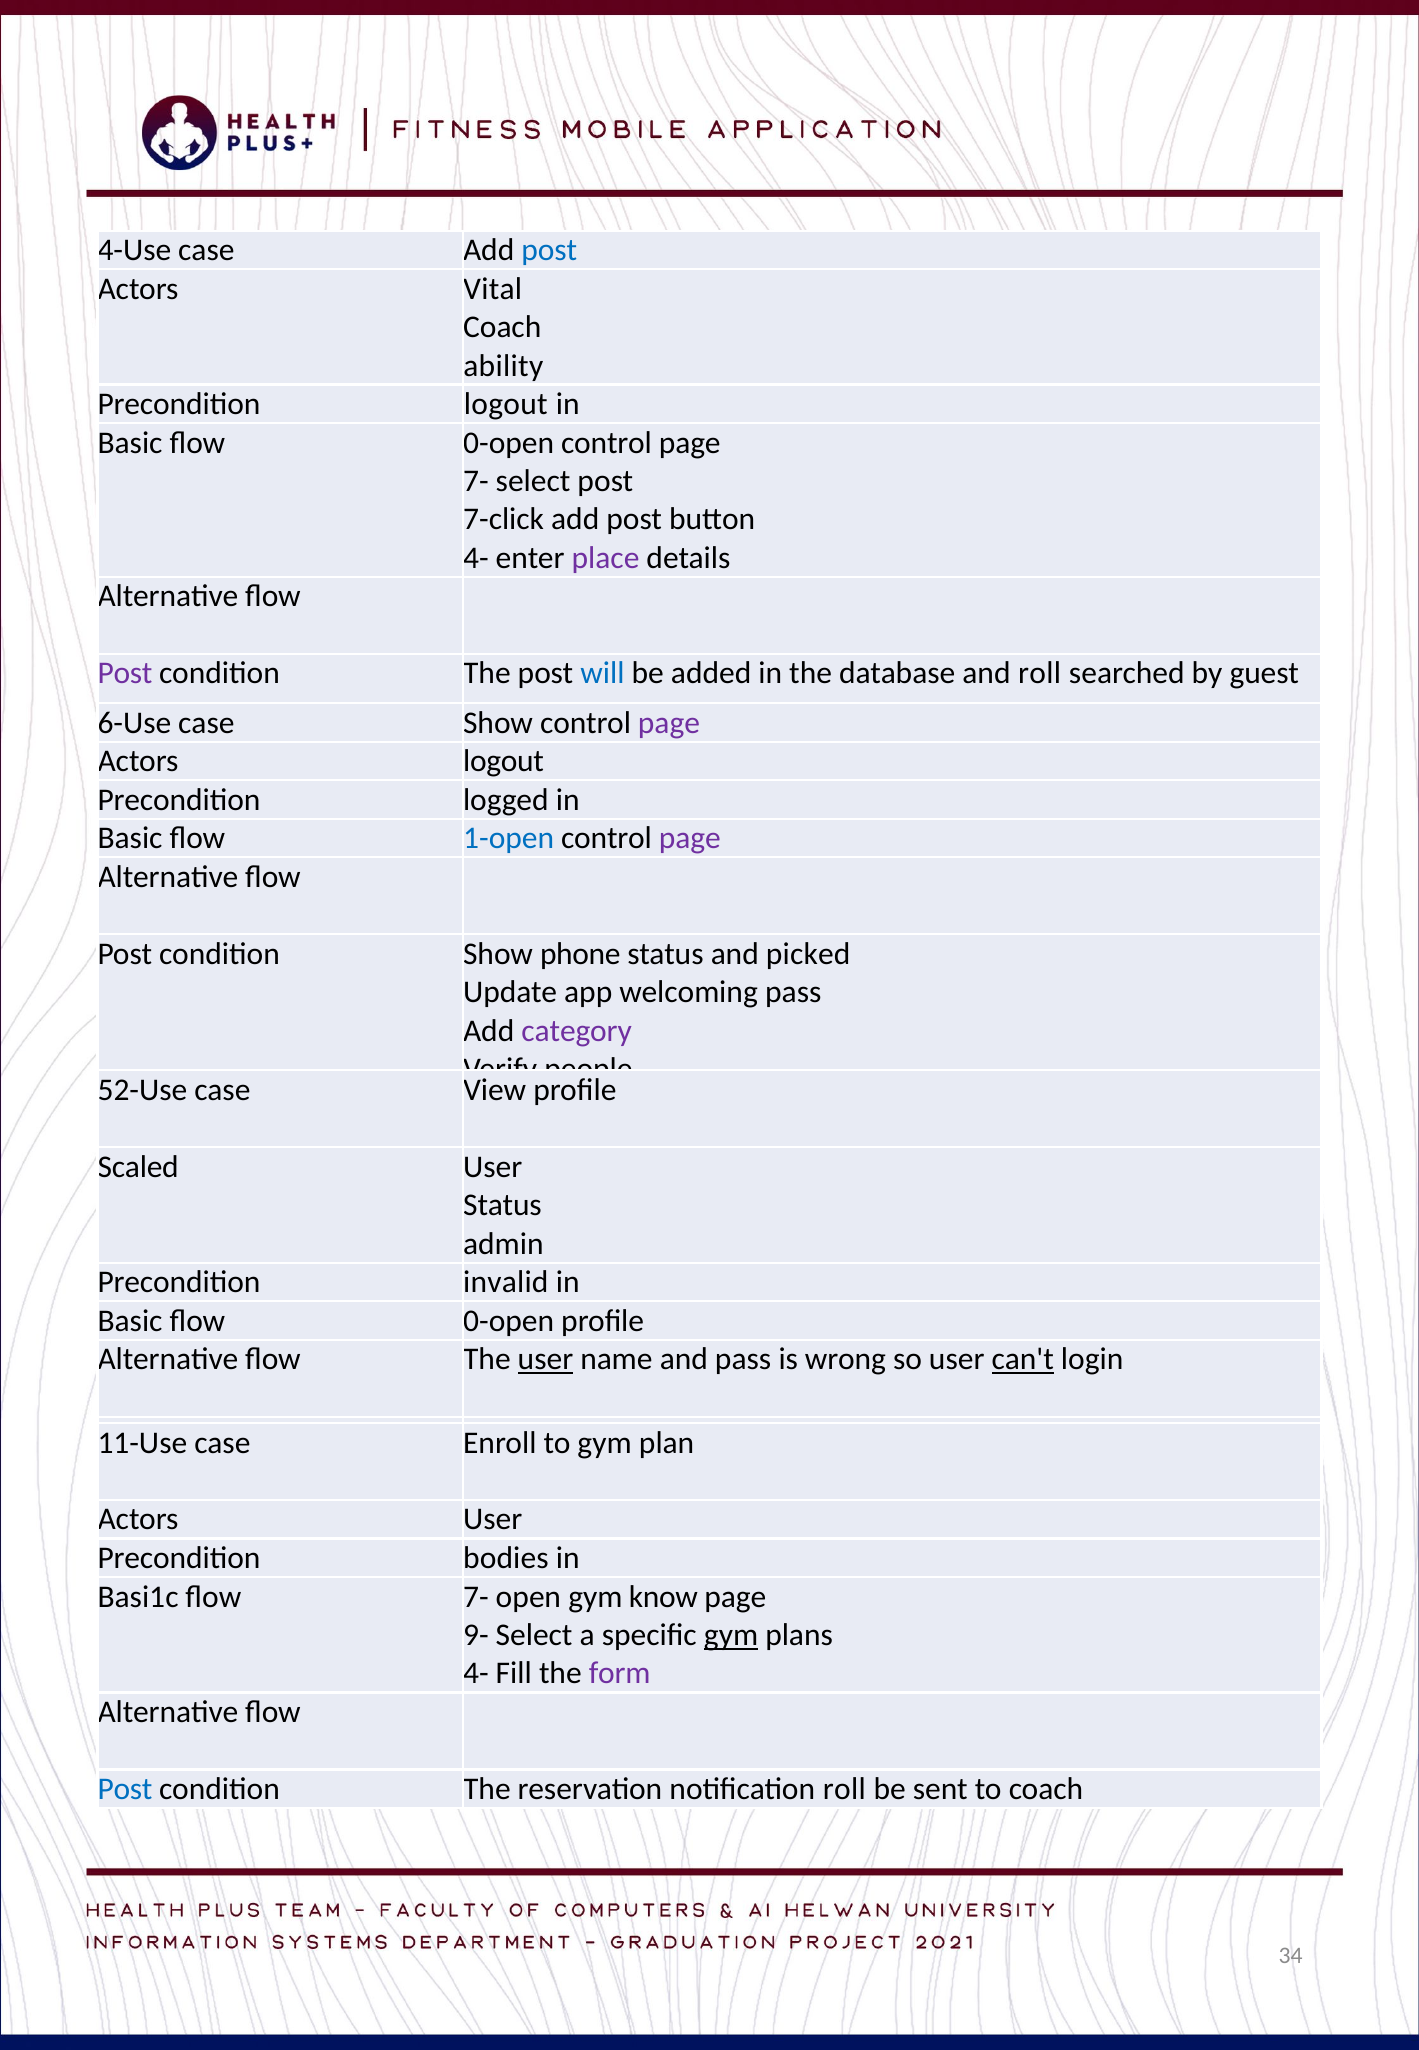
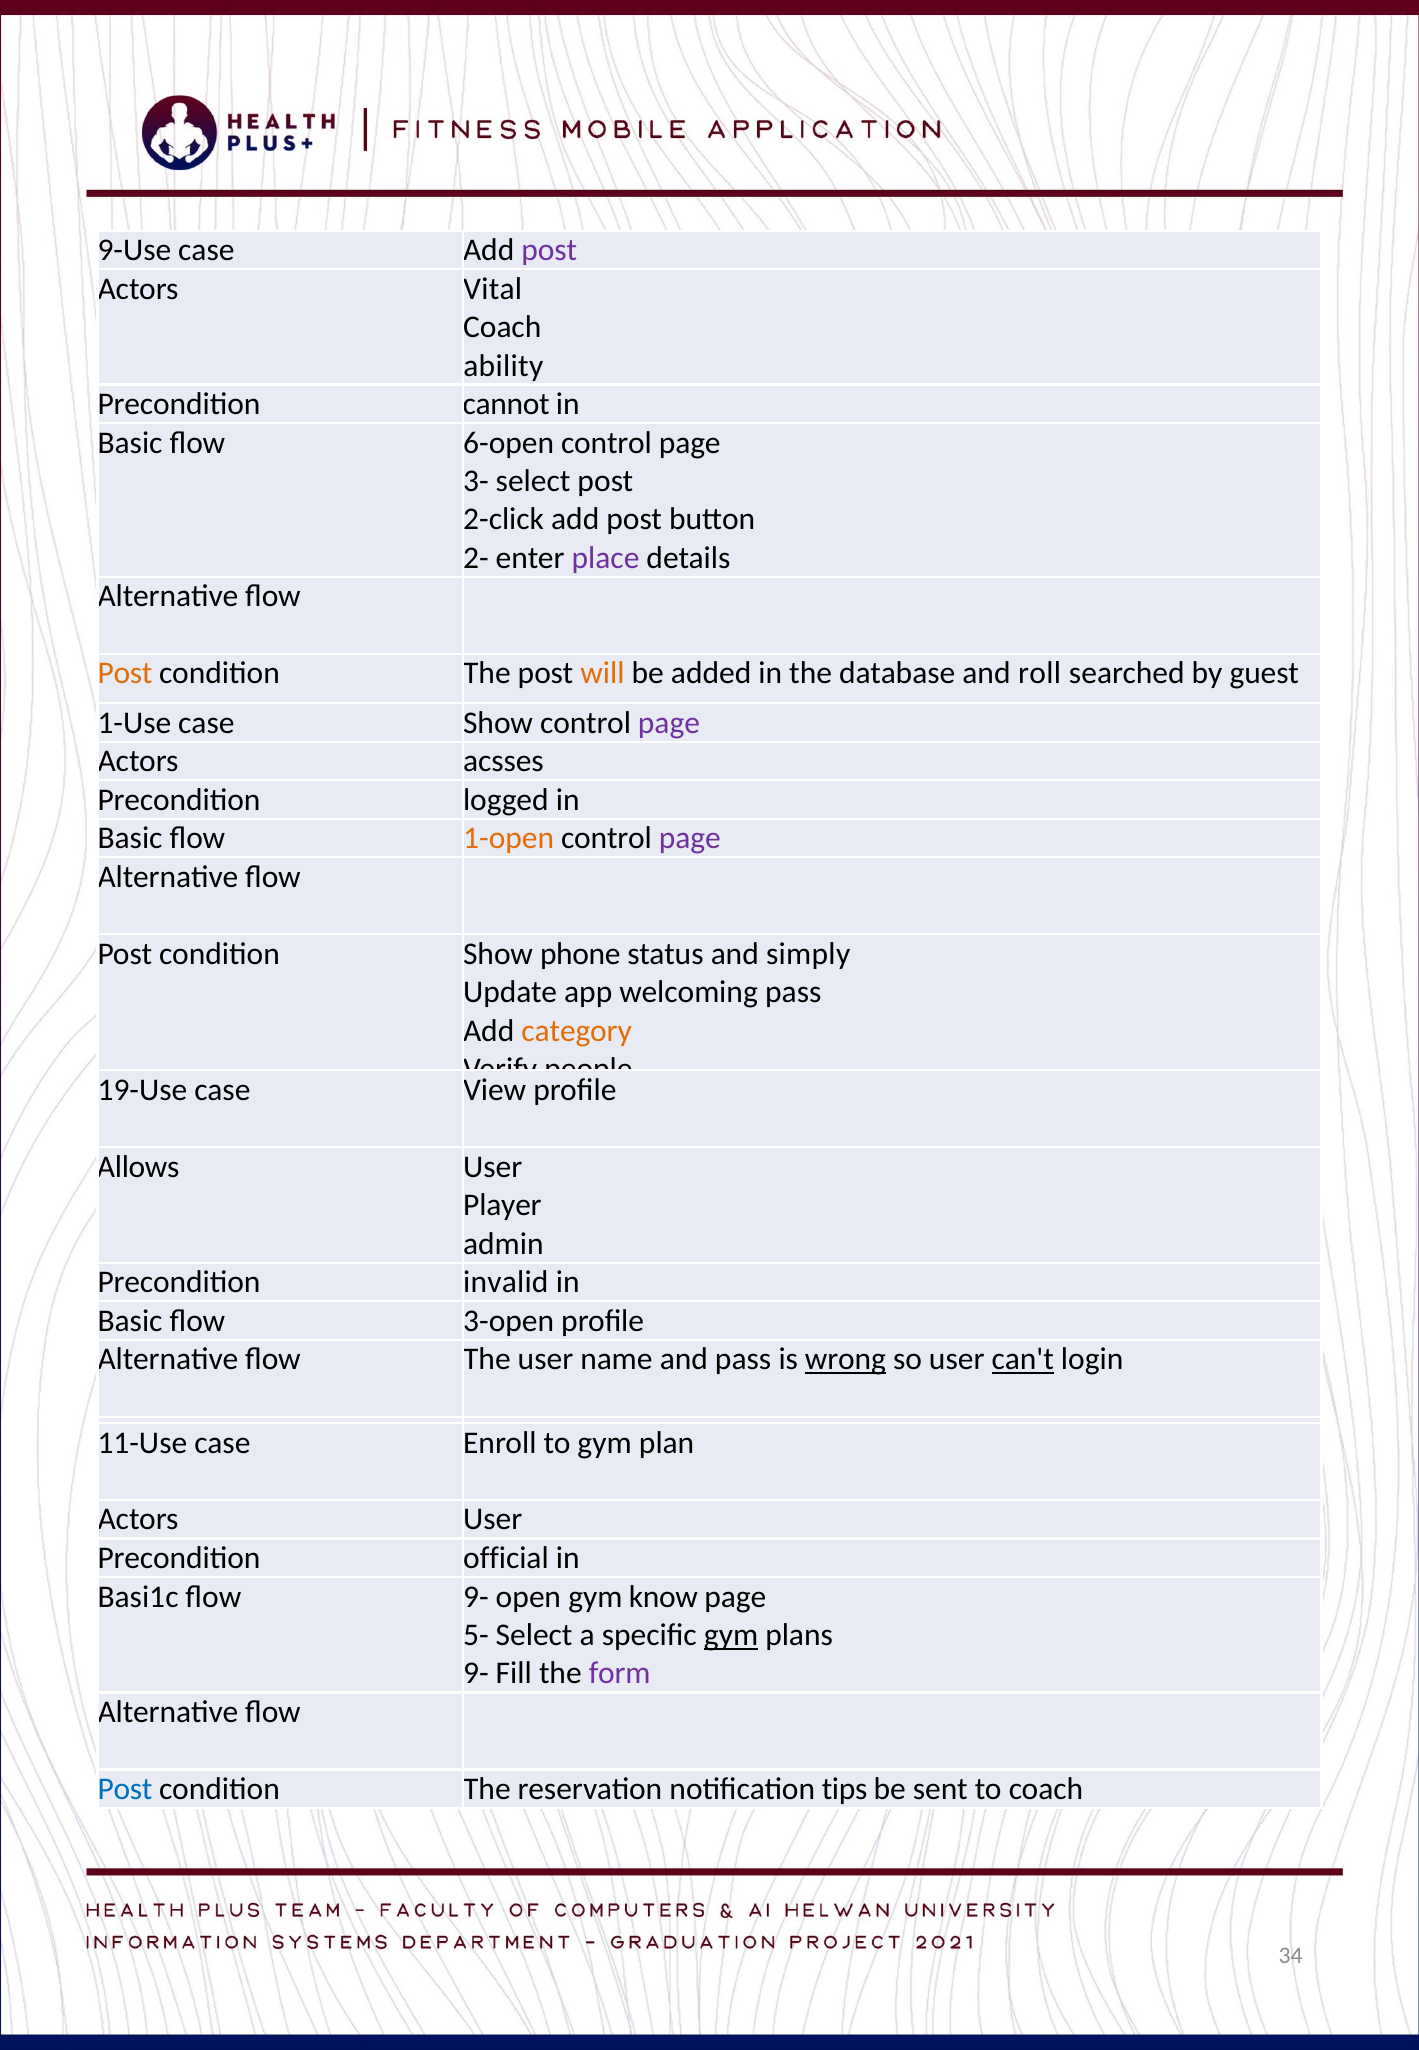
4-Use: 4-Use -> 9-Use
post at (549, 250) colour: blue -> purple
Precondition logout: logout -> cannot
0-open at (509, 443): 0-open -> 6-open
7- at (476, 481): 7- -> 3-
7-click: 7-click -> 2-click
4- at (476, 558): 4- -> 2-
Post at (125, 673) colour: purple -> orange
will at (602, 673) colour: blue -> orange
6-Use: 6-Use -> 1-Use
Actors logout: logout -> acsses
1-open colour: blue -> orange
picked: picked -> simply
category colour: purple -> orange
52-Use: 52-Use -> 19-Use
Scaled: Scaled -> Allows
Status at (502, 1205): Status -> Player
0-open at (509, 1321): 0-open -> 3-open
user at (545, 1359) underline: present -> none
wrong underline: none -> present
bodies: bodies -> official
flow 7-: 7- -> 9-
9-: 9- -> 5-
4- at (476, 1673): 4- -> 9-
notification roll: roll -> tips
